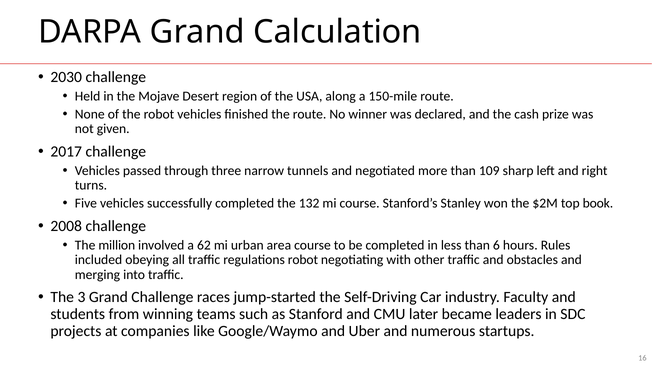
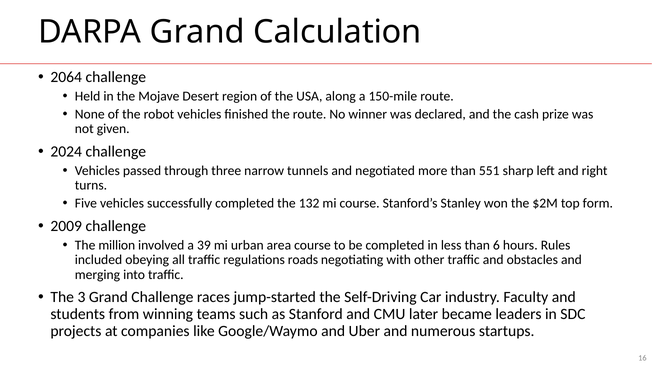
2030: 2030 -> 2064
2017: 2017 -> 2024
109: 109 -> 551
book: book -> form
2008: 2008 -> 2009
62: 62 -> 39
regulations robot: robot -> roads
